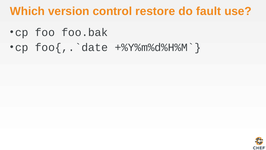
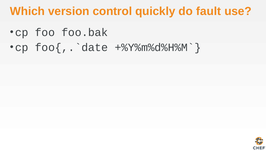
restore: restore -> quickly
